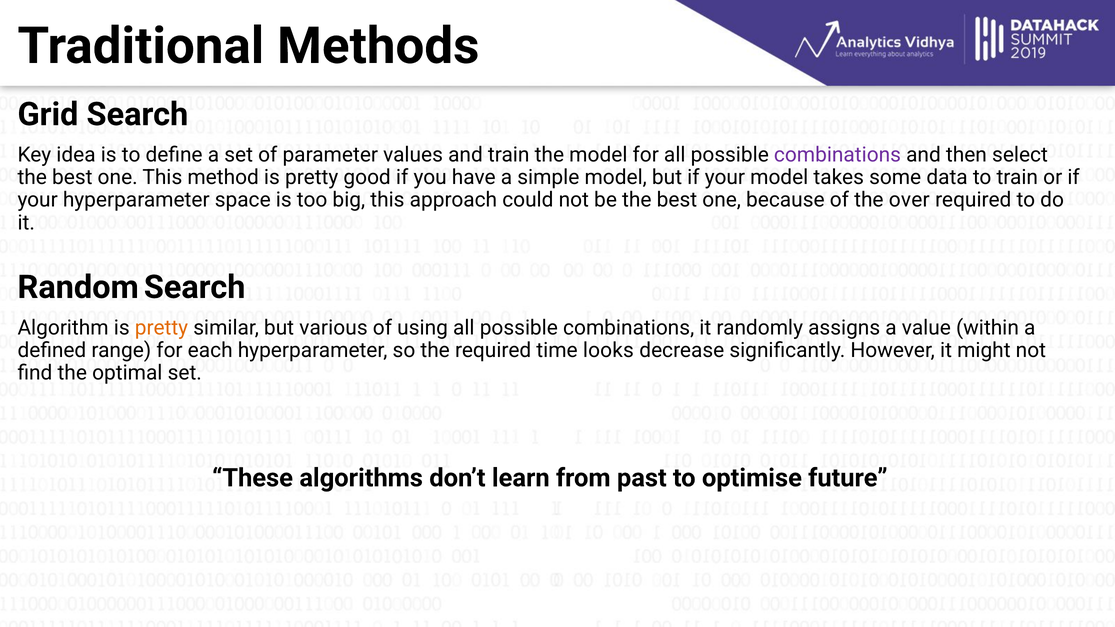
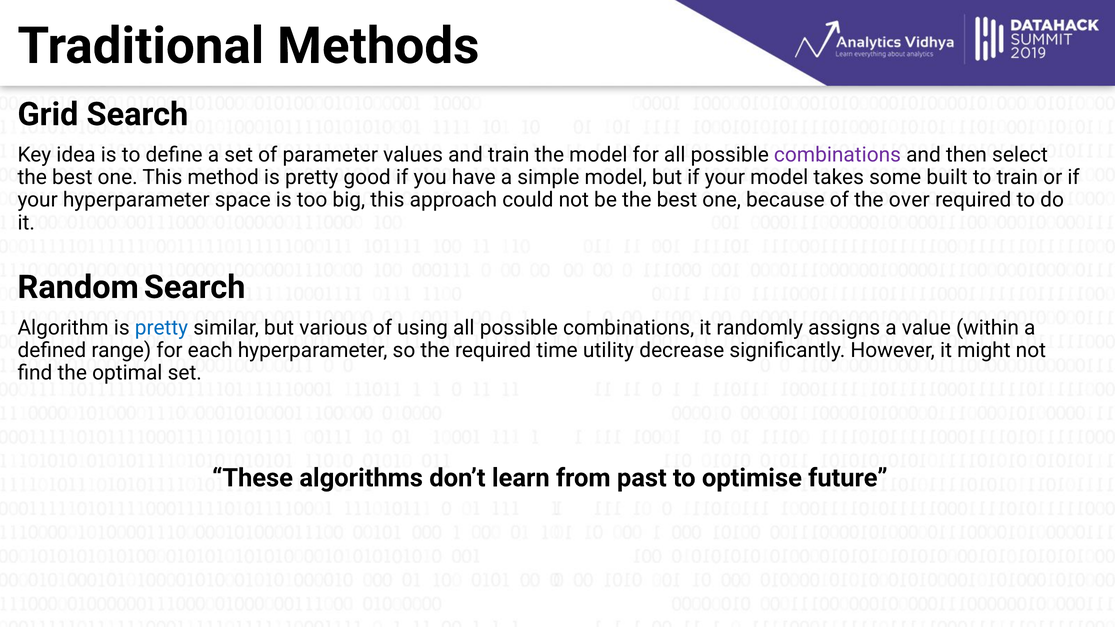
data: data -> built
pretty at (161, 328) colour: orange -> blue
looks: looks -> utility
